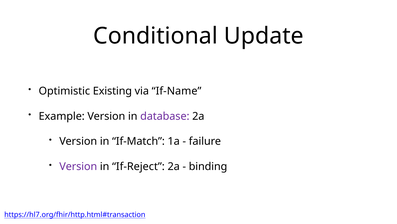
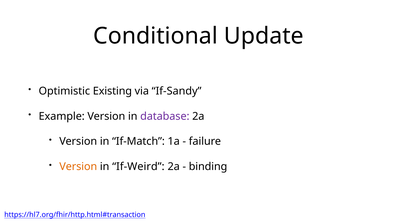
If-Name: If-Name -> If-Sandy
Version at (78, 166) colour: purple -> orange
If-Reject: If-Reject -> If-Weird
